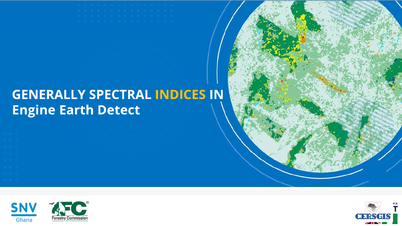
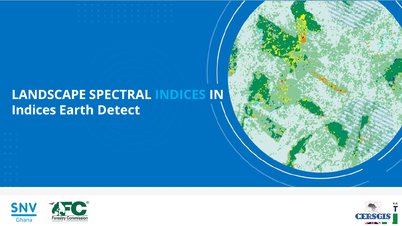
GENERALLY: GENERALLY -> LANDSCAPE
INDICES at (180, 95) colour: yellow -> light blue
Engine at (34, 110): Engine -> Indices
